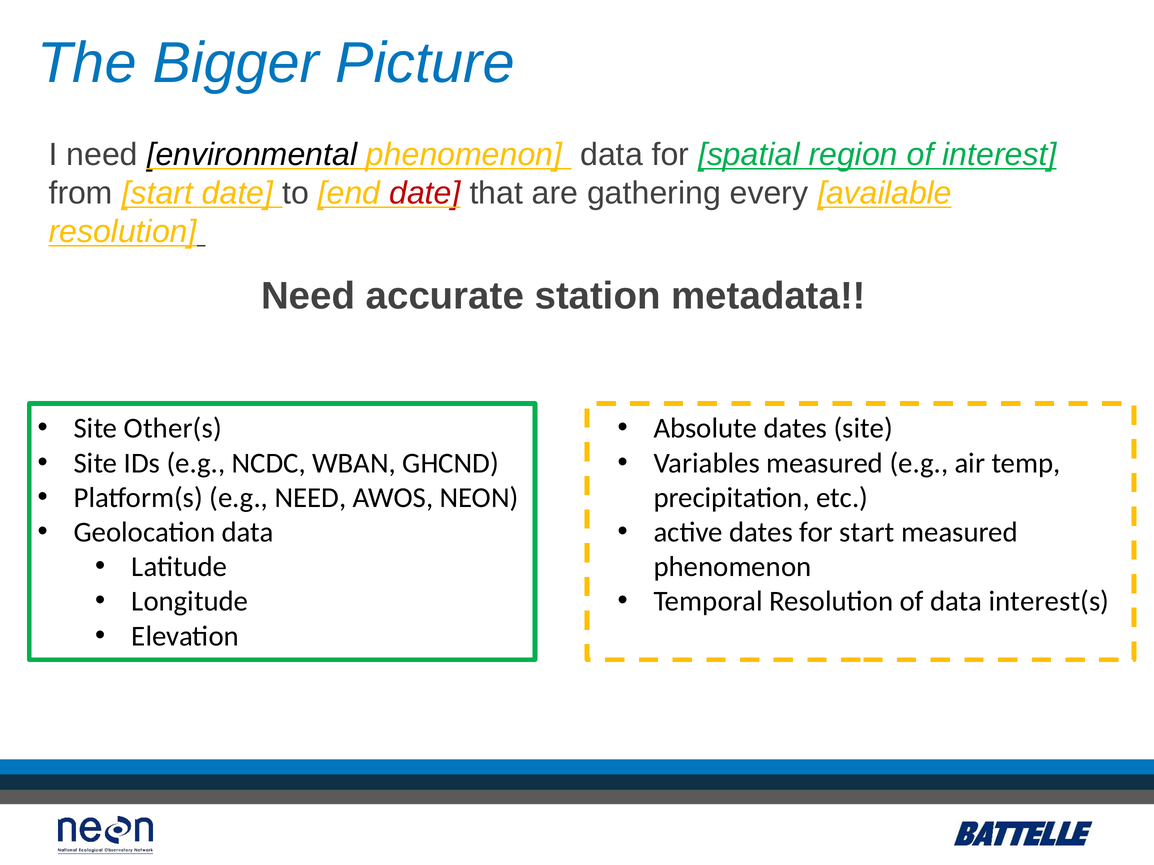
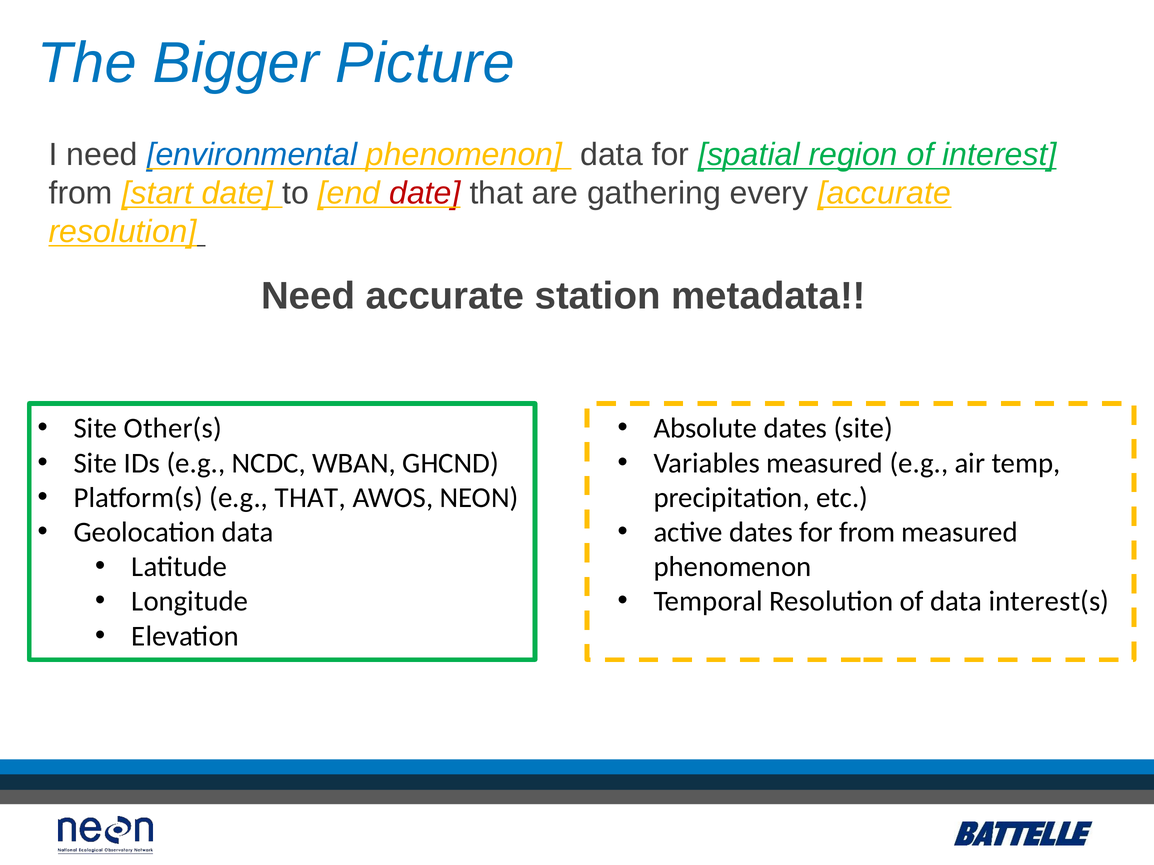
environmental colour: black -> blue
every available: available -> accurate
e.g NEED: NEED -> THAT
for start: start -> from
